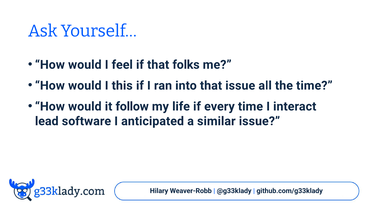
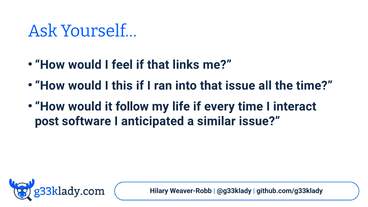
folks: folks -> links
lead: lead -> post
